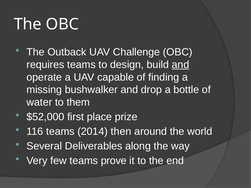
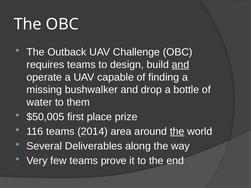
$52,000: $52,000 -> $50,005
then: then -> area
the at (177, 132) underline: none -> present
